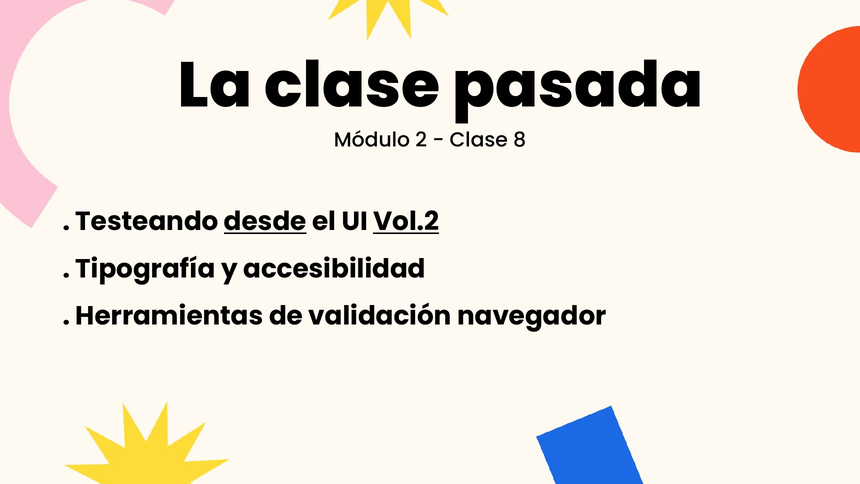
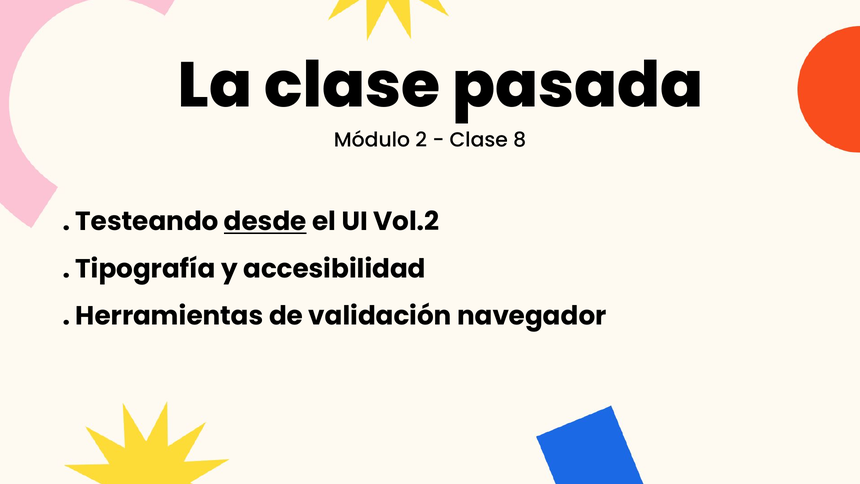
Vol.2 underline: present -> none
